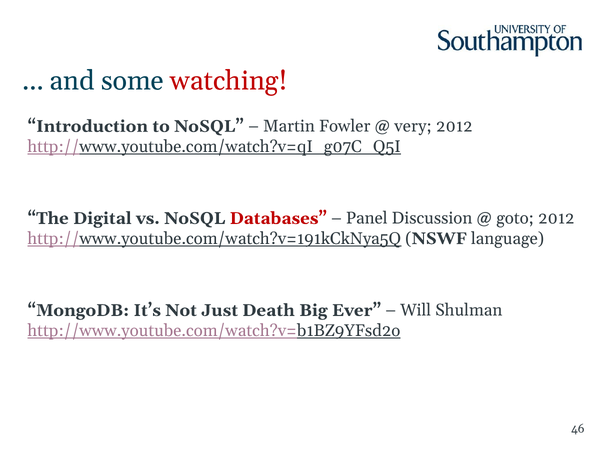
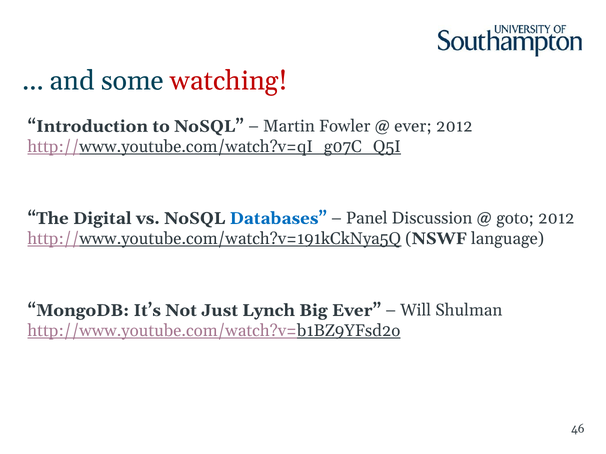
very at (413, 126): very -> ever
Databases colour: red -> blue
Death: Death -> Lynch
